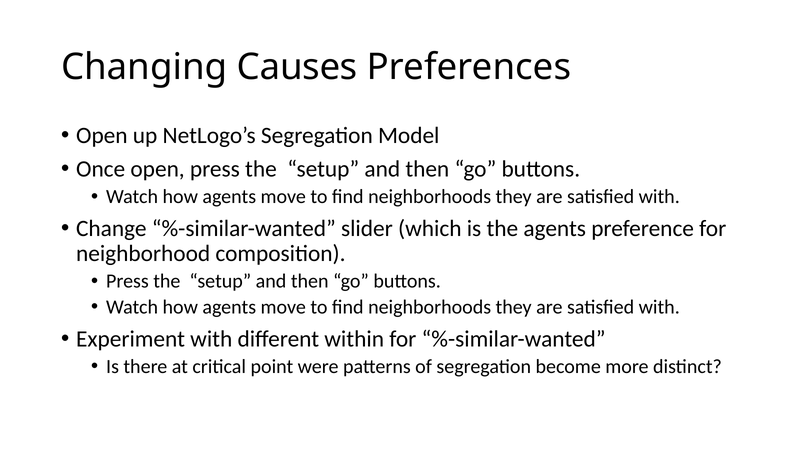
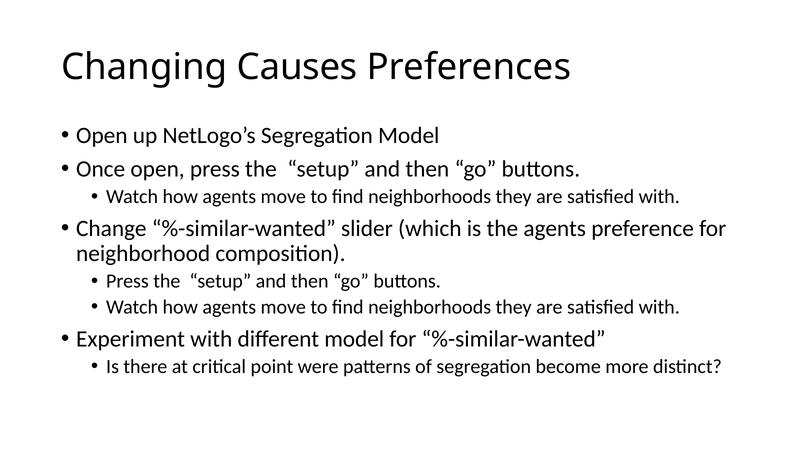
different within: within -> model
